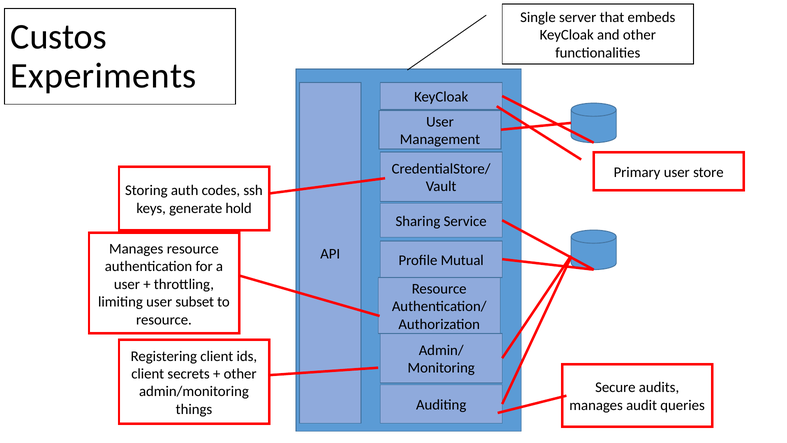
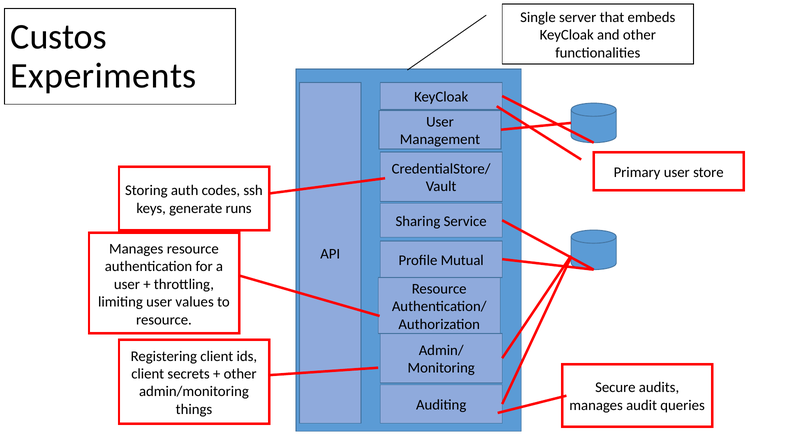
hold: hold -> runs
subset: subset -> values
